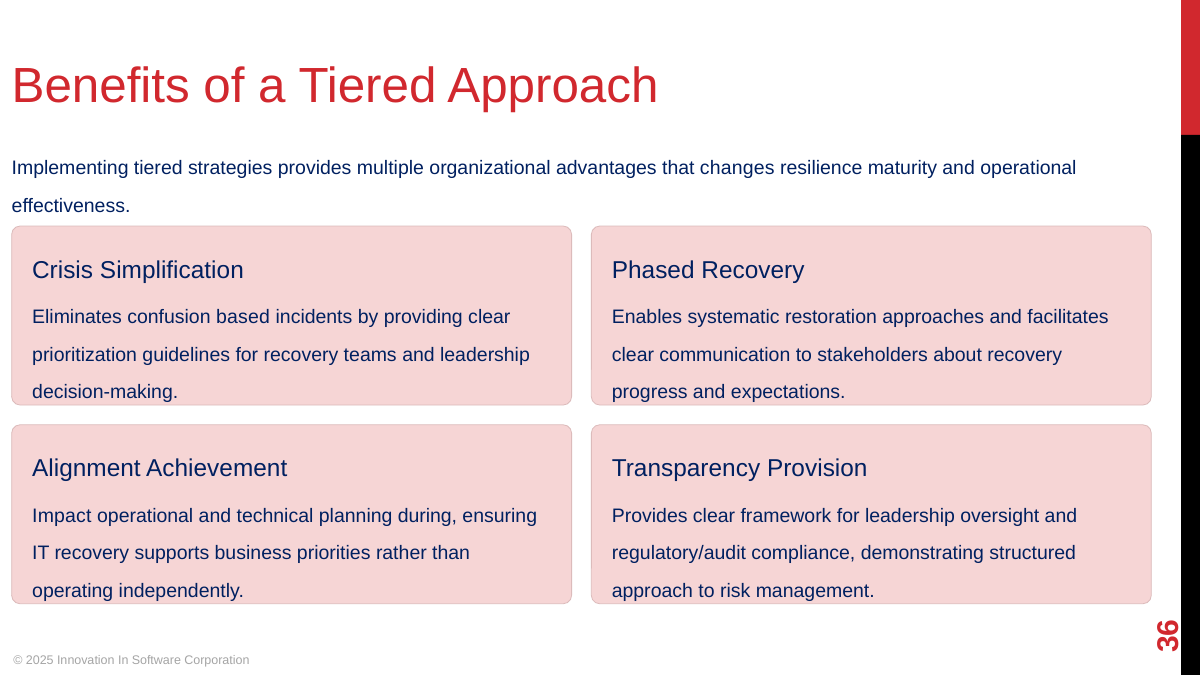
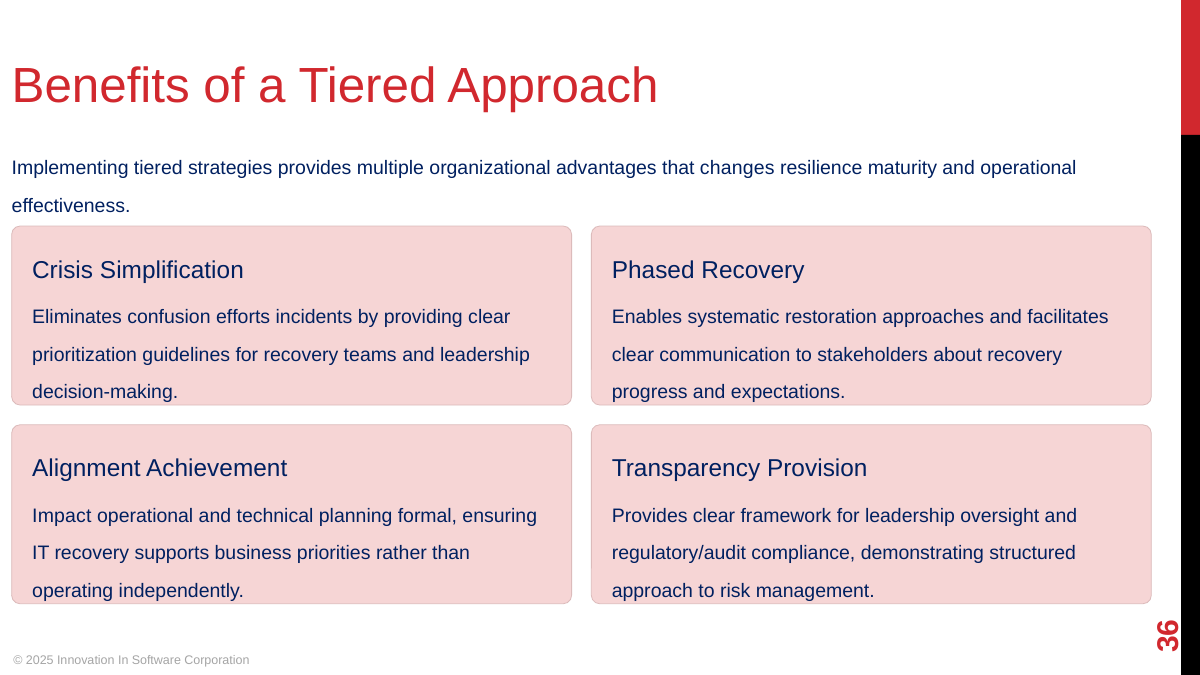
based: based -> efforts
during: during -> formal
